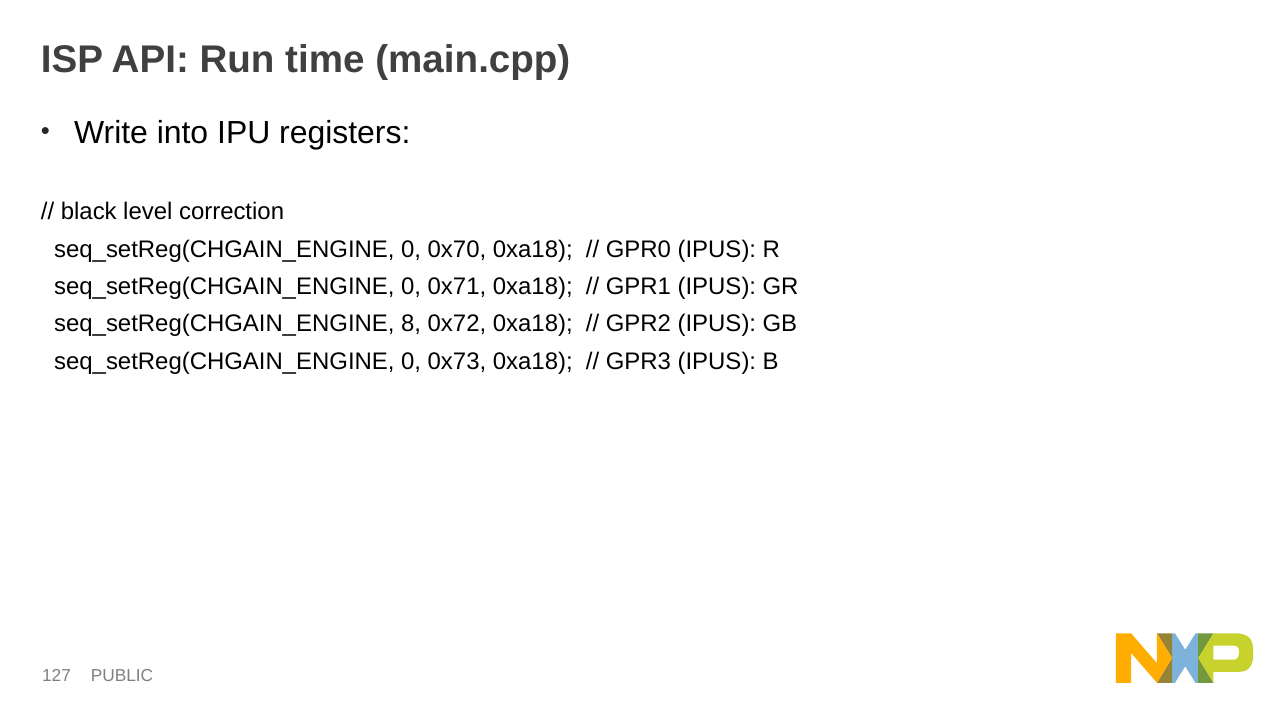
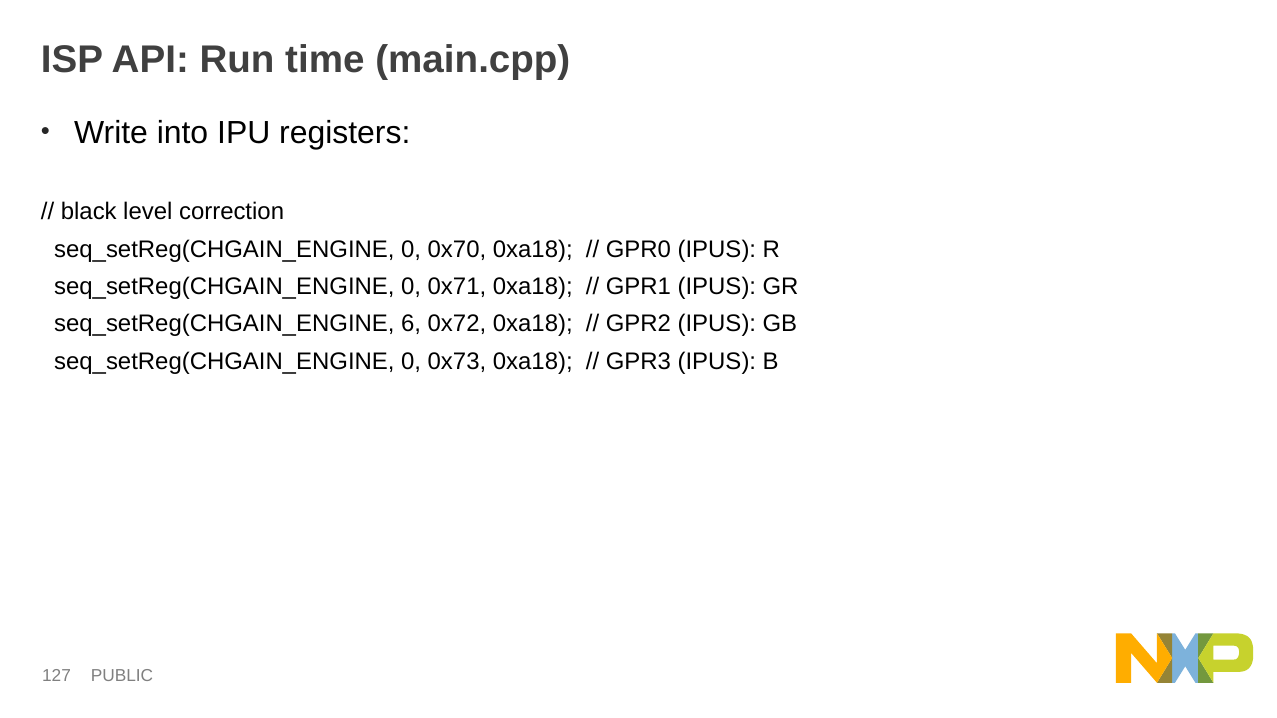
8: 8 -> 6
